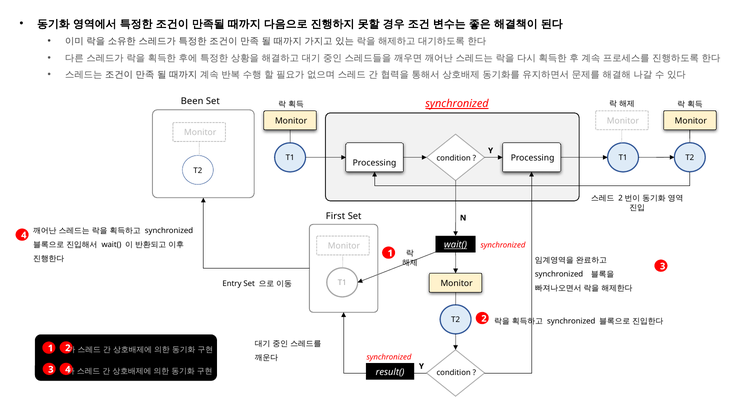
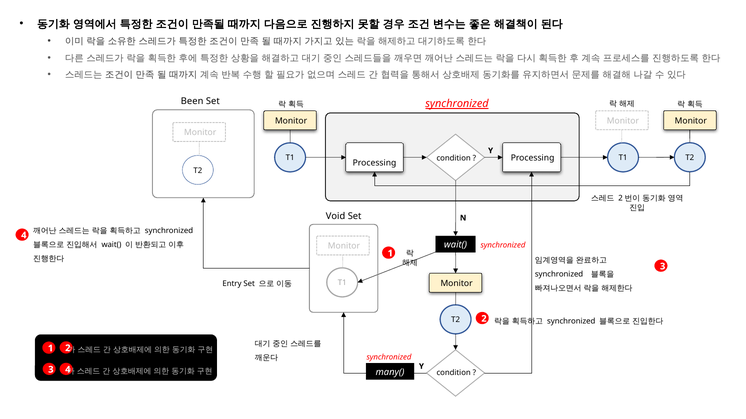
First: First -> Void
wait( at (456, 245) underline: present -> none
result(: result( -> many(
